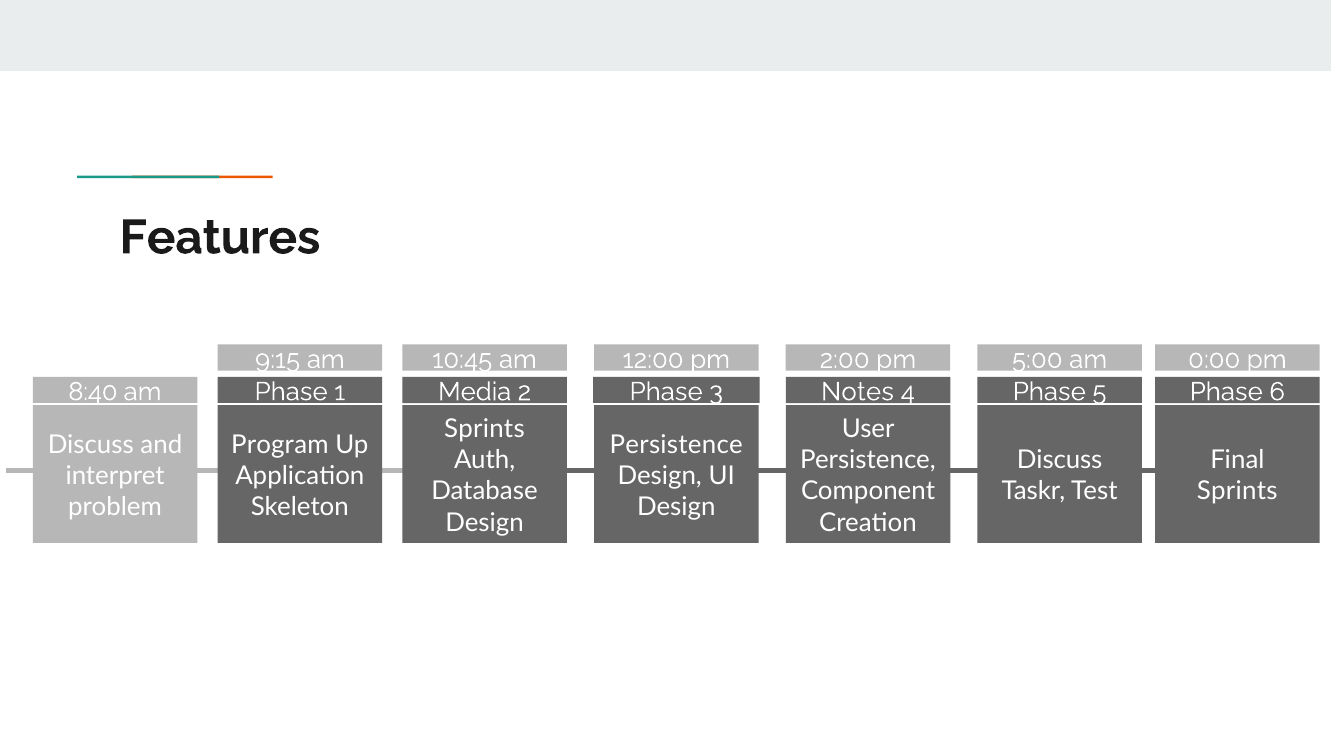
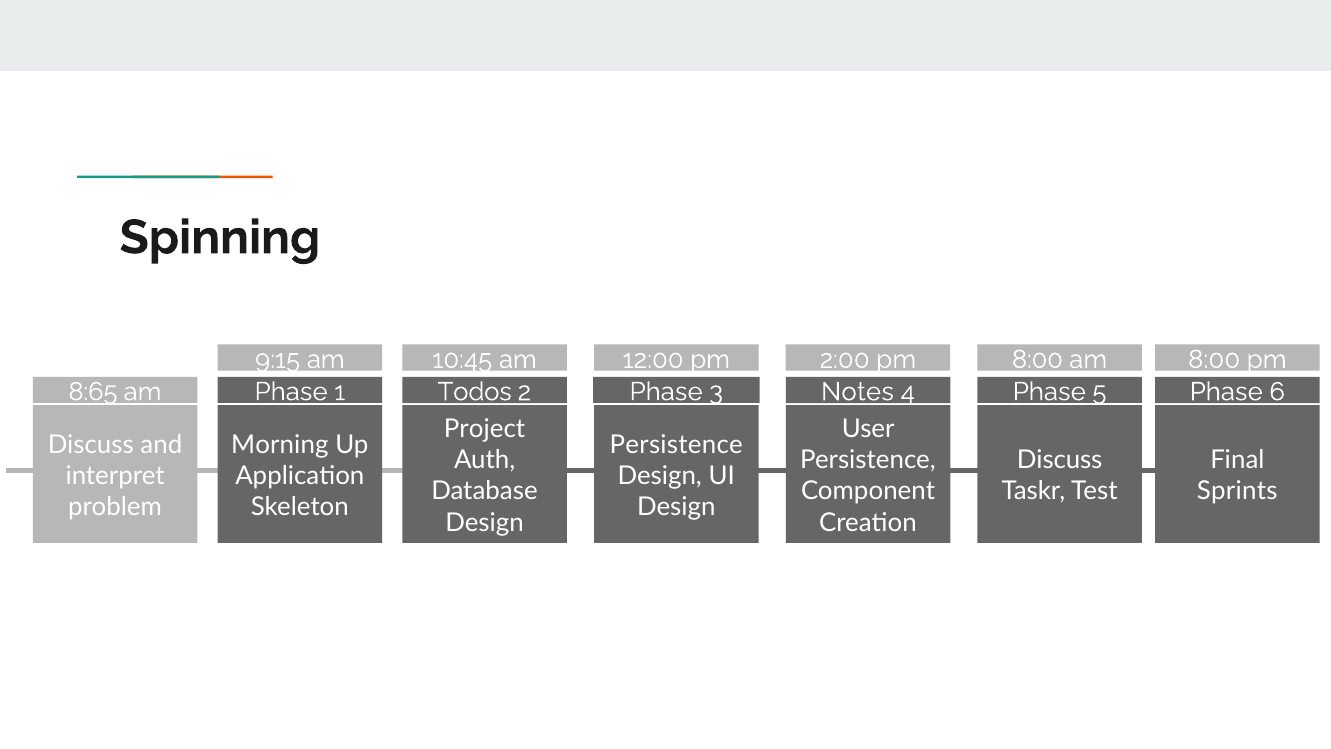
Features: Features -> Spinning
pm 5:00: 5:00 -> 8:00
am 0:00: 0:00 -> 8:00
8:40: 8:40 -> 8:65
Media: Media -> Todos
Sprints at (484, 429): Sprints -> Project
Program: Program -> Morning
